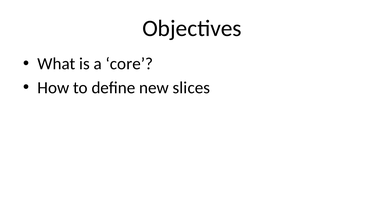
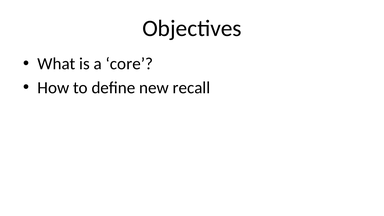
slices: slices -> recall
